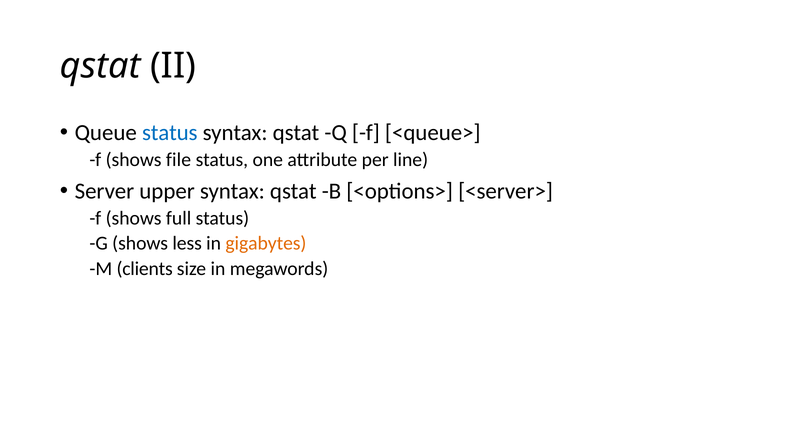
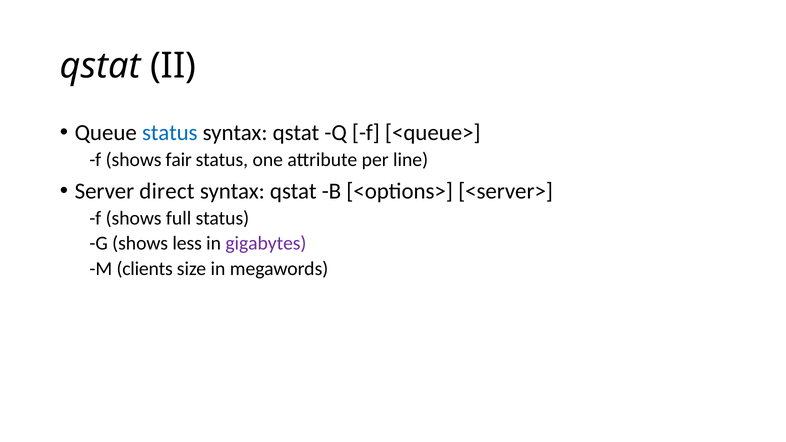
file: file -> fair
upper: upper -> direct
gigabytes colour: orange -> purple
